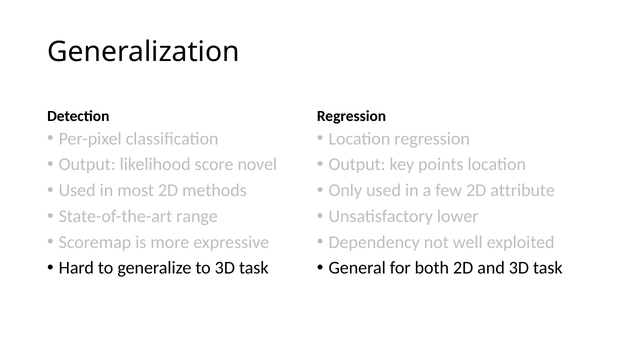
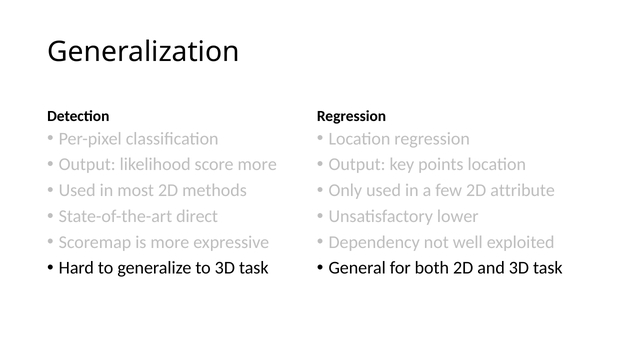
score novel: novel -> more
range: range -> direct
